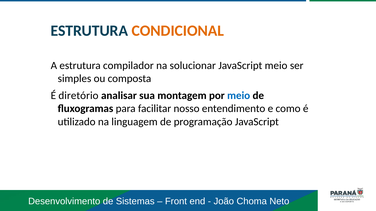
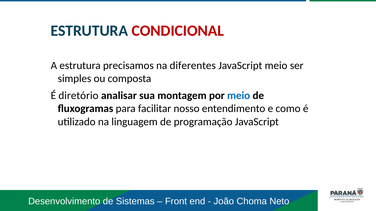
CONDICIONAL colour: orange -> red
compilador: compilador -> precisamos
solucionar: solucionar -> diferentes
